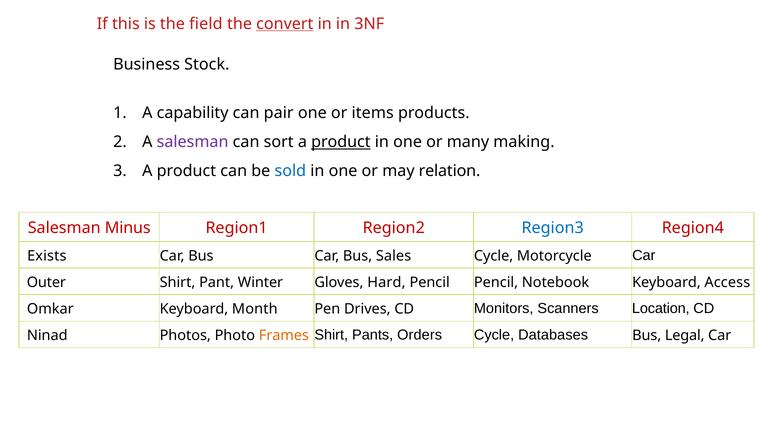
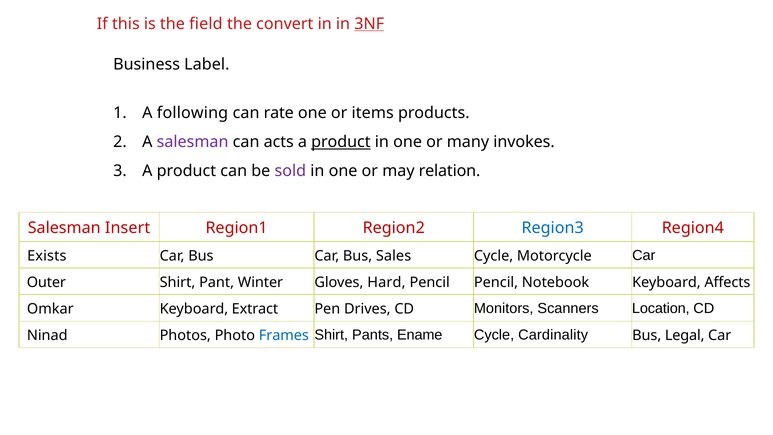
convert underline: present -> none
3NF underline: none -> present
Stock: Stock -> Label
capability: capability -> following
pair: pair -> rate
sort: sort -> acts
making: making -> invokes
sold colour: blue -> purple
Minus: Minus -> Insert
Access: Access -> Affects
Month: Month -> Extract
Frames colour: orange -> blue
Orders: Orders -> Ename
Databases: Databases -> Cardinality
